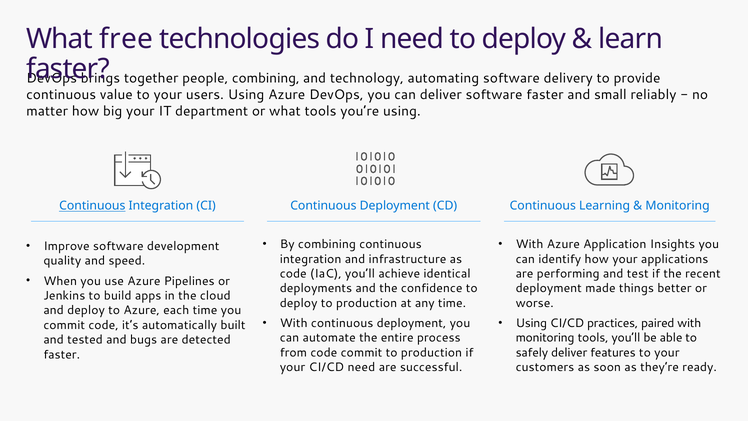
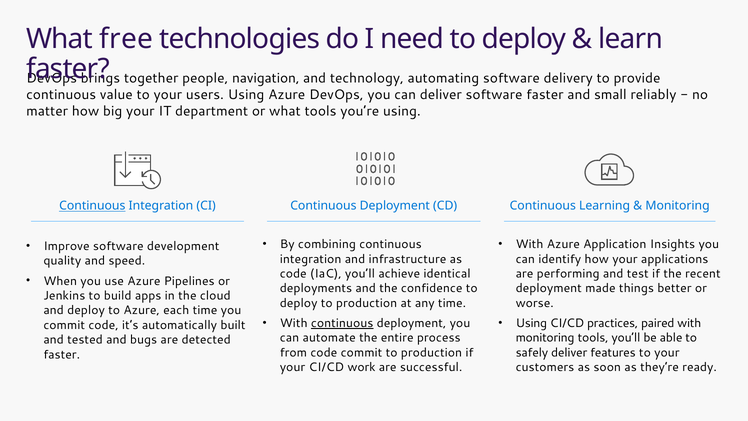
people combining: combining -> navigation
continuous at (342, 323) underline: none -> present
CI/CD need: need -> work
